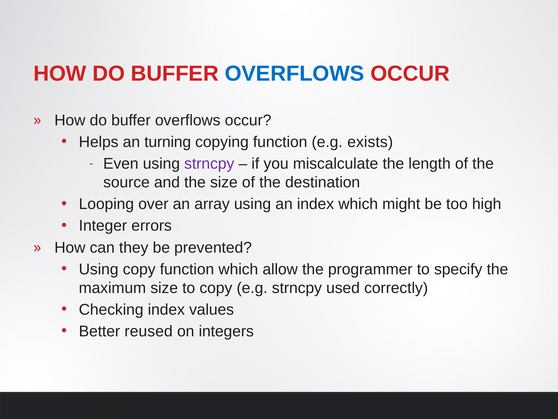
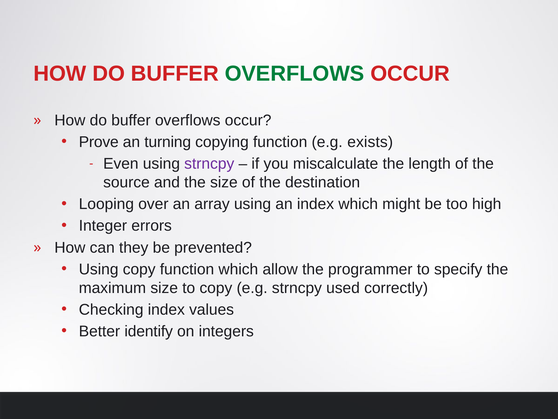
OVERFLOWS at (295, 74) colour: blue -> green
Helps: Helps -> Prove
reused: reused -> identify
